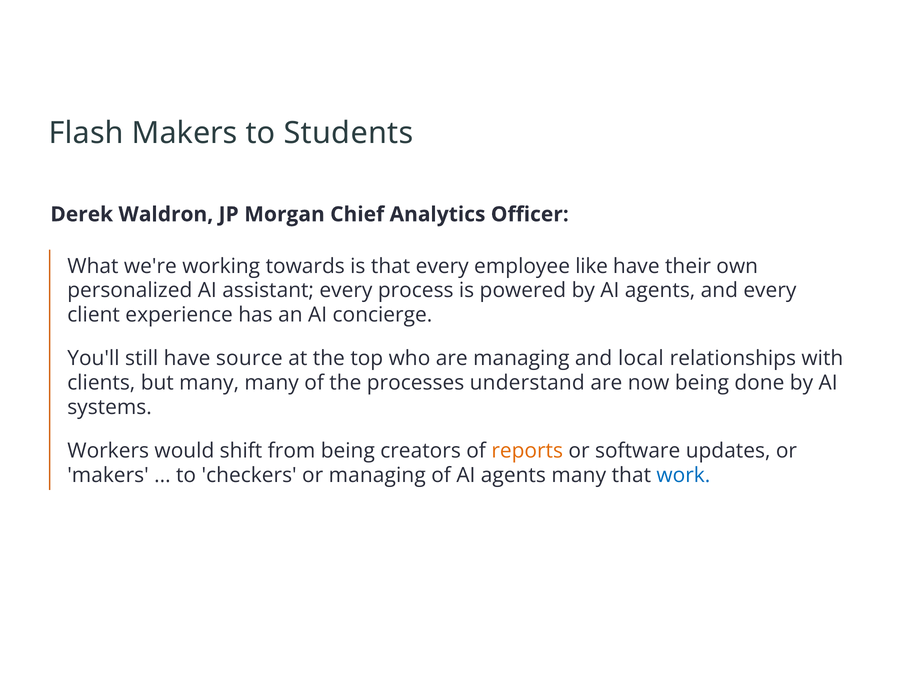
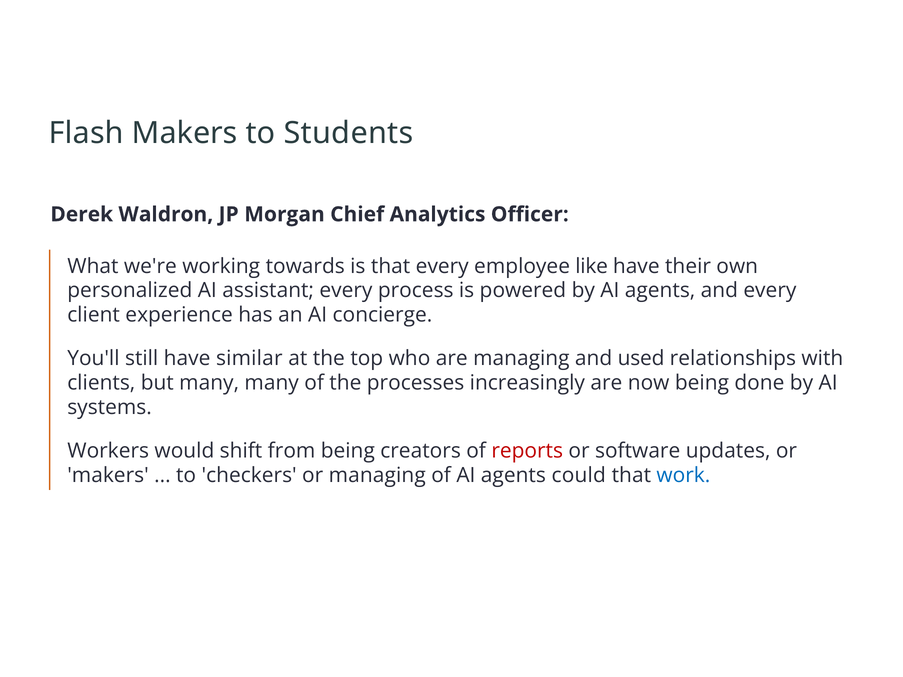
source: source -> similar
local: local -> used
understand: understand -> increasingly
reports colour: orange -> red
agents many: many -> could
